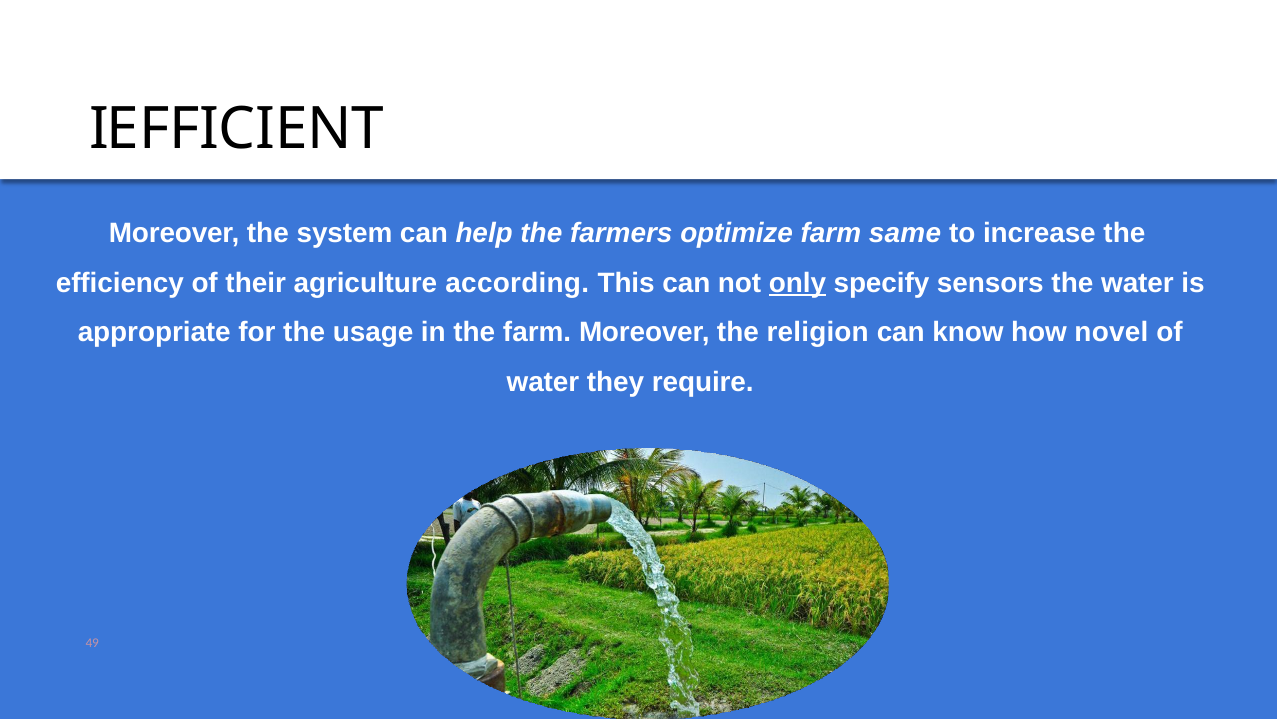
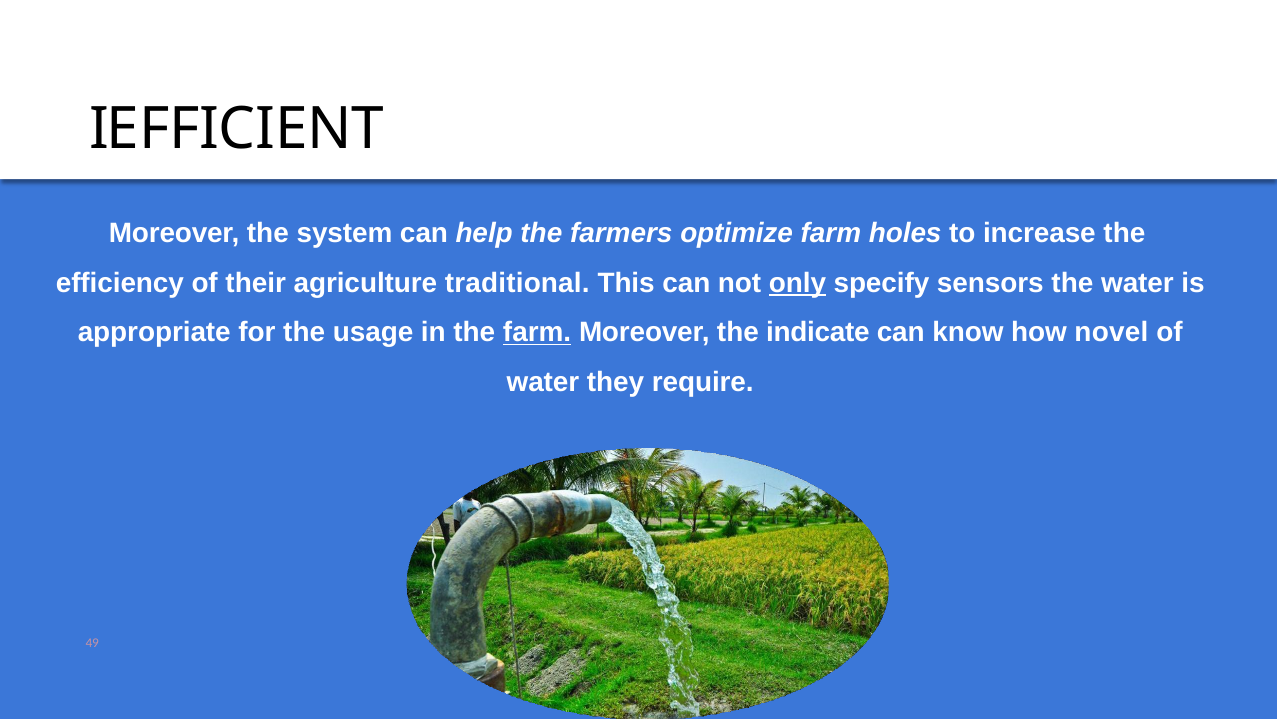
same: same -> holes
according: according -> traditional
farm at (537, 332) underline: none -> present
religion: religion -> indicate
